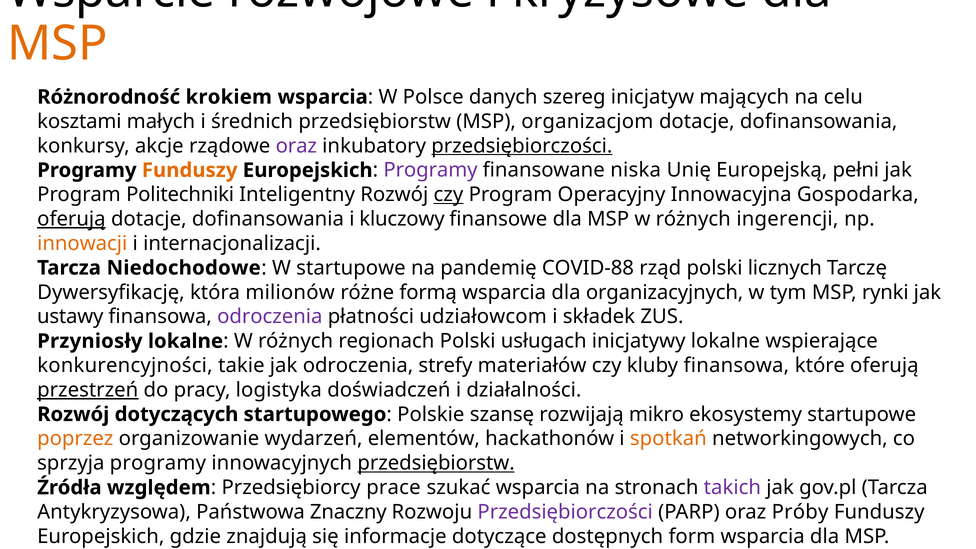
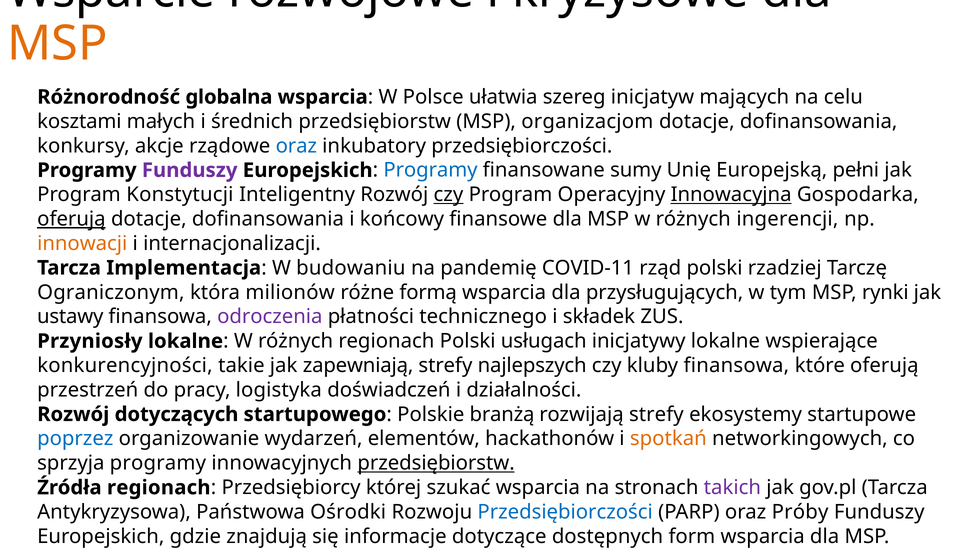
krokiem: krokiem -> globalna
danych: danych -> ułatwia
oraz at (296, 146) colour: purple -> blue
przedsiębiorczości at (522, 146) underline: present -> none
Funduszy at (190, 170) colour: orange -> purple
Programy at (431, 170) colour: purple -> blue
niska: niska -> sumy
Politechniki: Politechniki -> Konstytucji
Innowacyjna underline: none -> present
kluczowy: kluczowy -> końcowy
Niedochodowe: Niedochodowe -> Implementacja
W startupowe: startupowe -> budowaniu
COVID-88: COVID-88 -> COVID-11
licznych: licznych -> rzadziej
Dywersyfikację: Dywersyfikację -> Ograniczonym
organizacyjnych: organizacyjnych -> przysługujących
udziałowcom: udziałowcom -> technicznego
jak odroczenia: odroczenia -> zapewniają
materiałów: materiałów -> najlepszych
przestrzeń underline: present -> none
szansę: szansę -> branżą
rozwijają mikro: mikro -> strefy
poprzez colour: orange -> blue
Źródła względem: względem -> regionach
prace: prace -> której
Znaczny: Znaczny -> Ośrodki
Przedsiębiorczości at (565, 512) colour: purple -> blue
